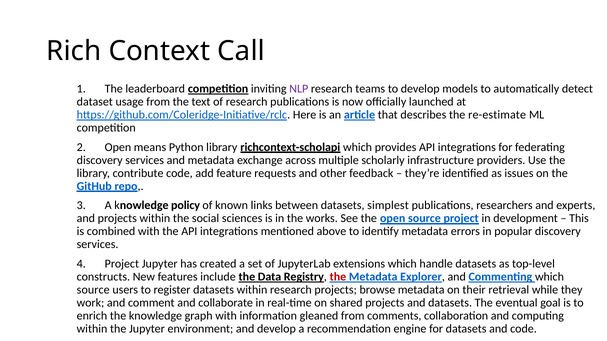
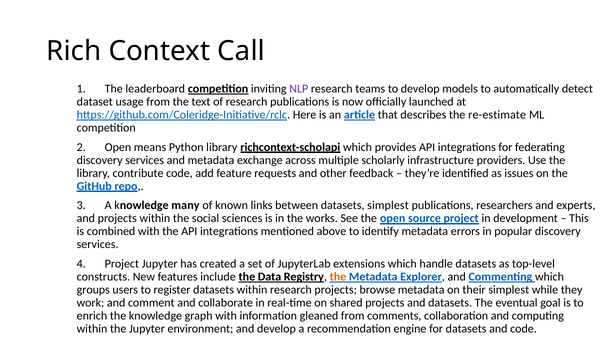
policy: policy -> many
the at (338, 277) colour: red -> orange
source at (93, 290): source -> groups
their retrieval: retrieval -> simplest
